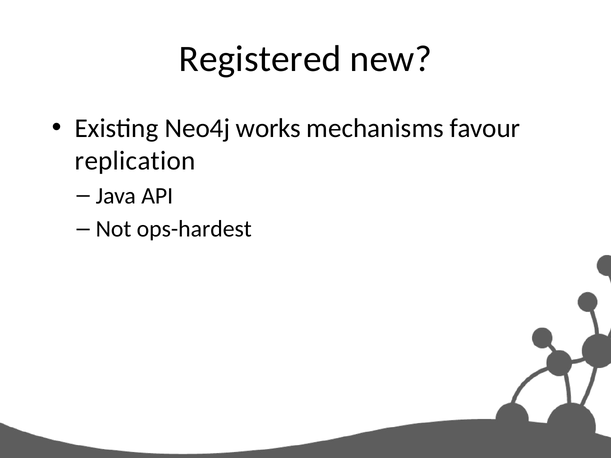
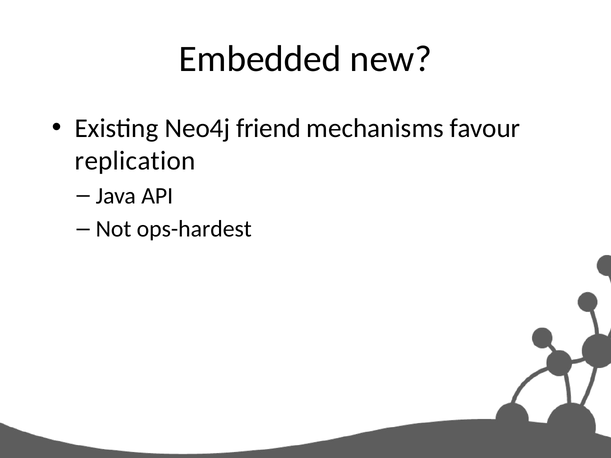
Registered: Registered -> Embedded
works: works -> friend
